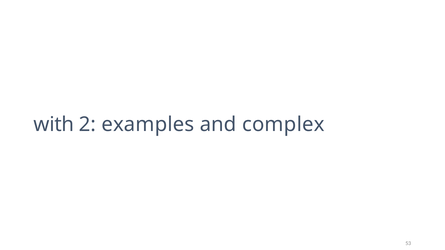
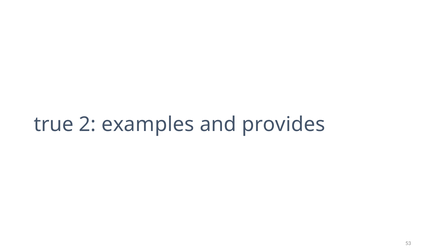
with: with -> true
complex: complex -> provides
